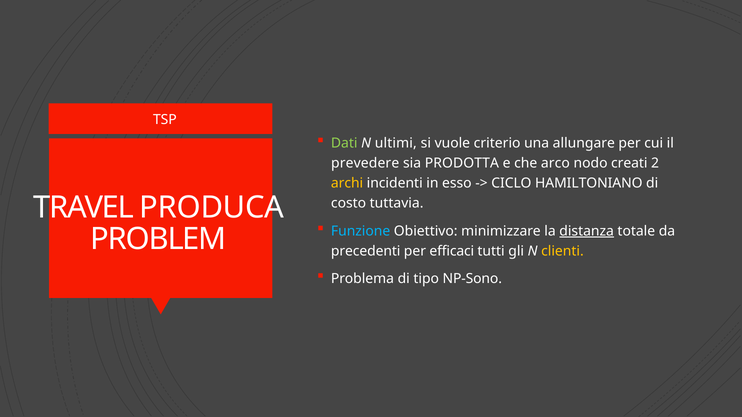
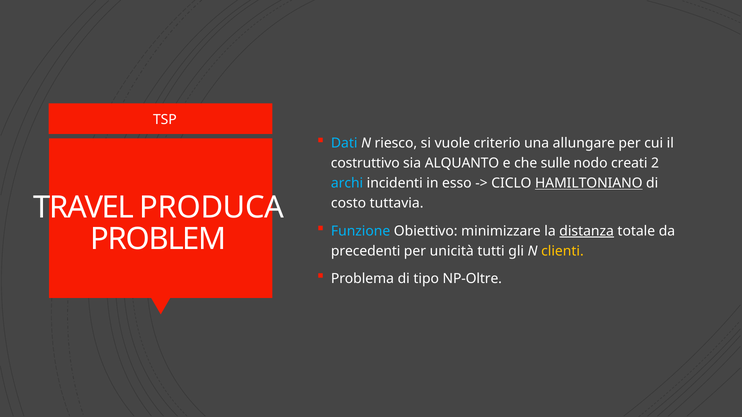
Dati colour: light green -> light blue
ultimi: ultimi -> riesco
prevedere: prevedere -> costruttivo
PRODOTTA: PRODOTTA -> ALQUANTO
arco: arco -> sulle
archi colour: yellow -> light blue
HAMILTONIANO underline: none -> present
efficaci: efficaci -> unicità
NP-Sono: NP-Sono -> NP-Oltre
